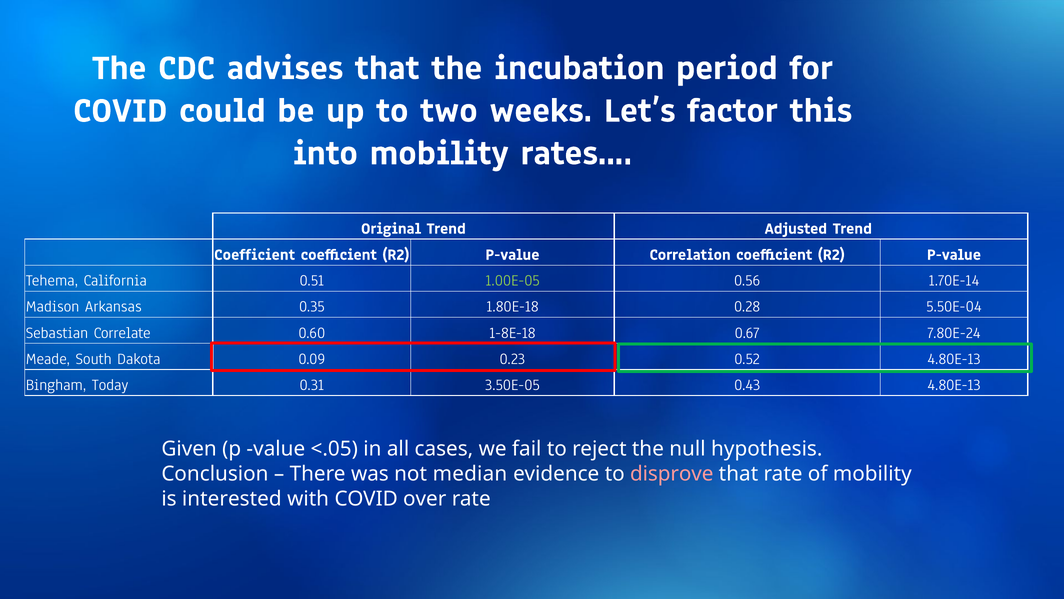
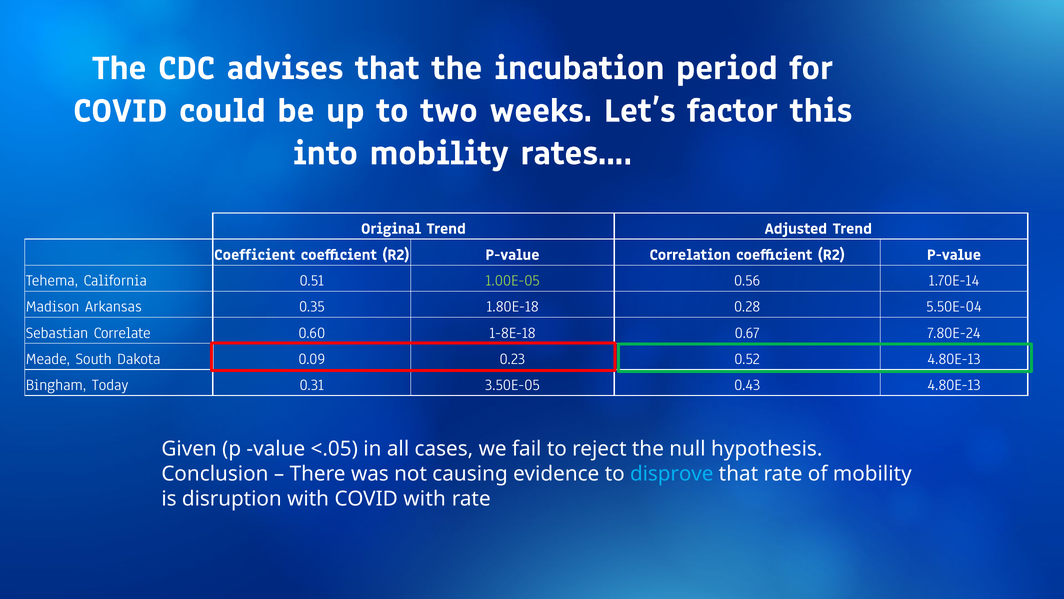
median: median -> causing
disprove colour: pink -> light blue
interested: interested -> disruption
COVID over: over -> with
